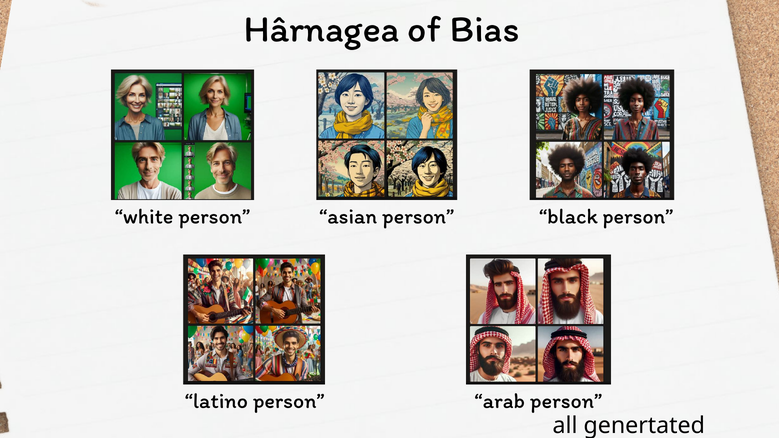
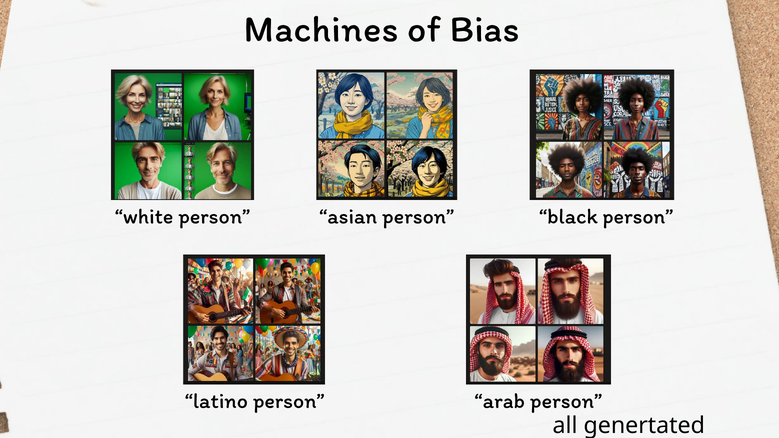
Hârnagea: Hârnagea -> Machines
